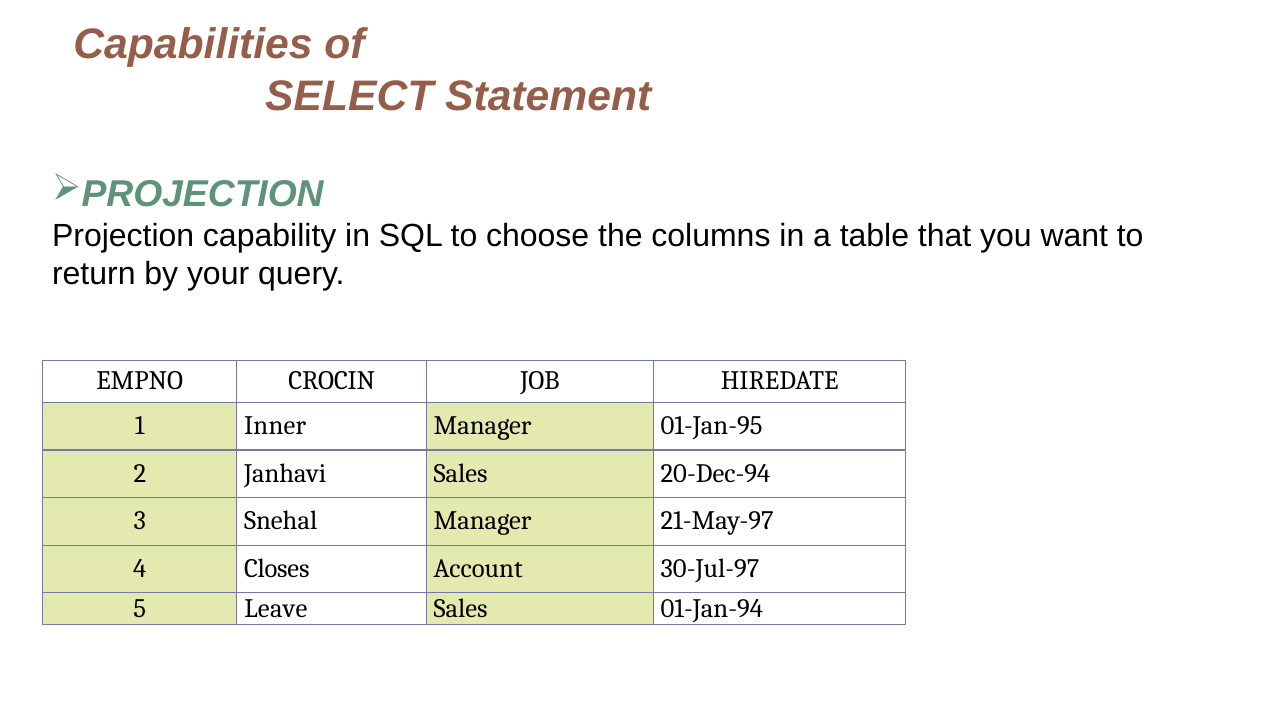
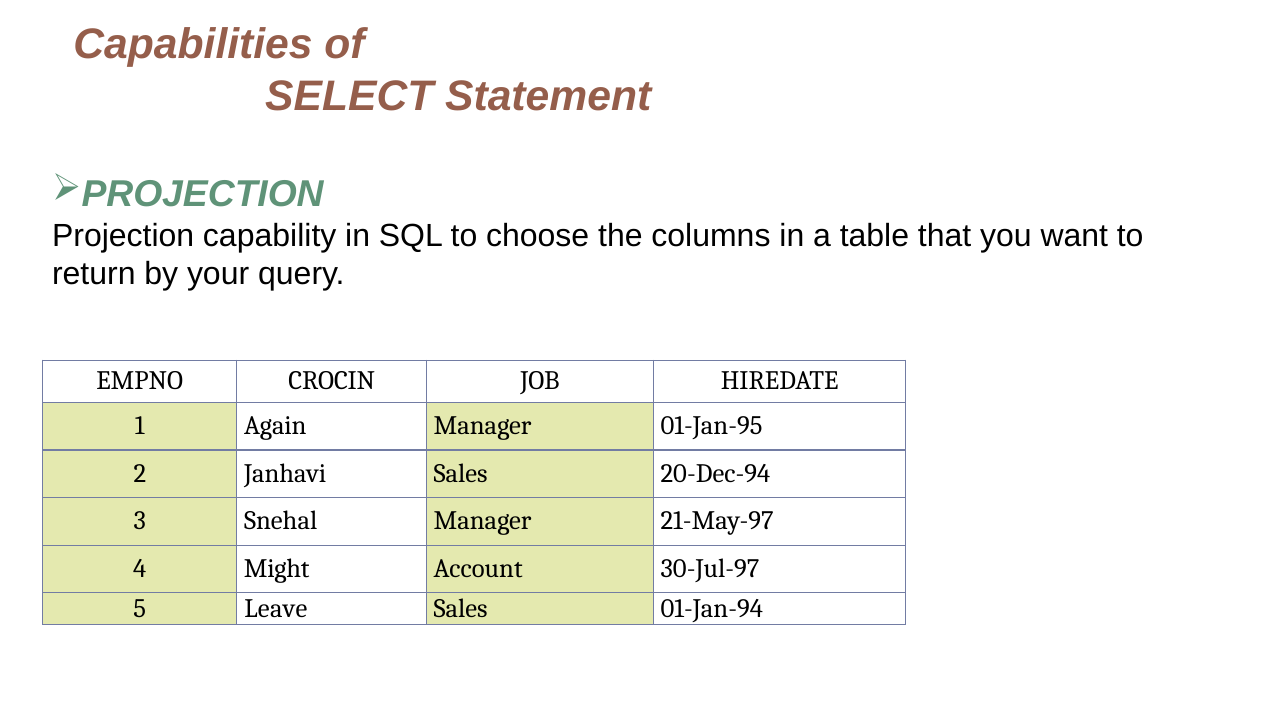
Inner: Inner -> Again
Closes: Closes -> Might
